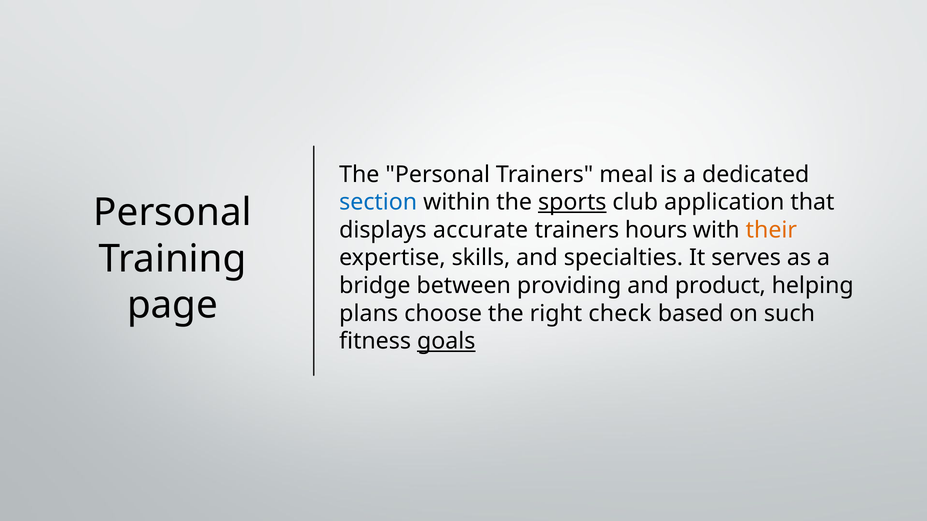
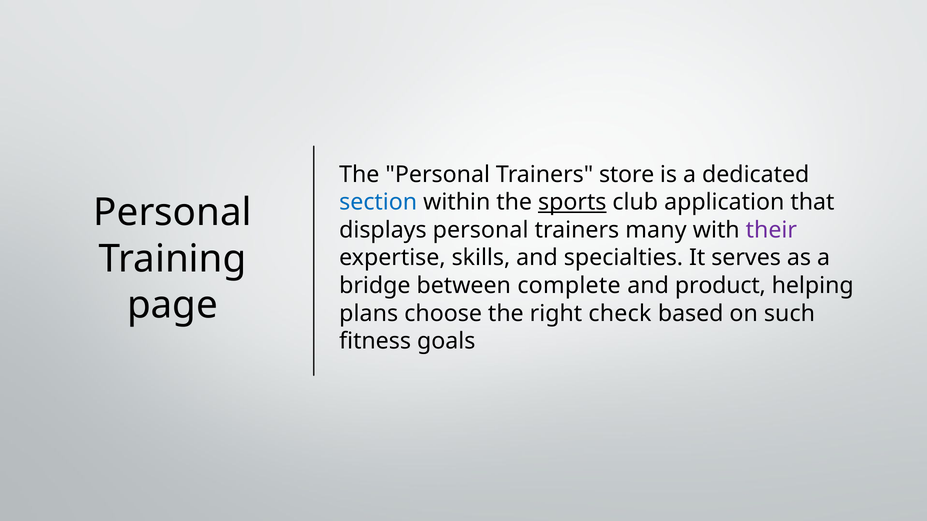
meal: meal -> store
displays accurate: accurate -> personal
hours: hours -> many
their colour: orange -> purple
providing: providing -> complete
goals underline: present -> none
